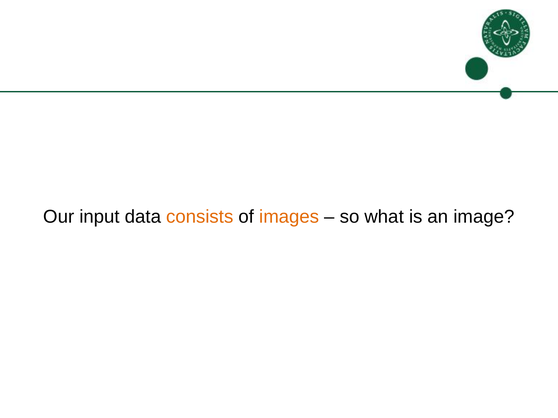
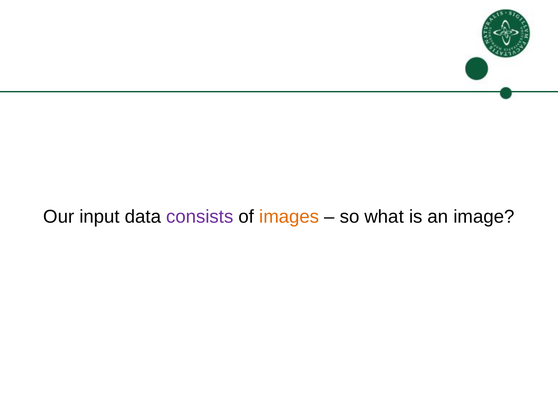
consists colour: orange -> purple
